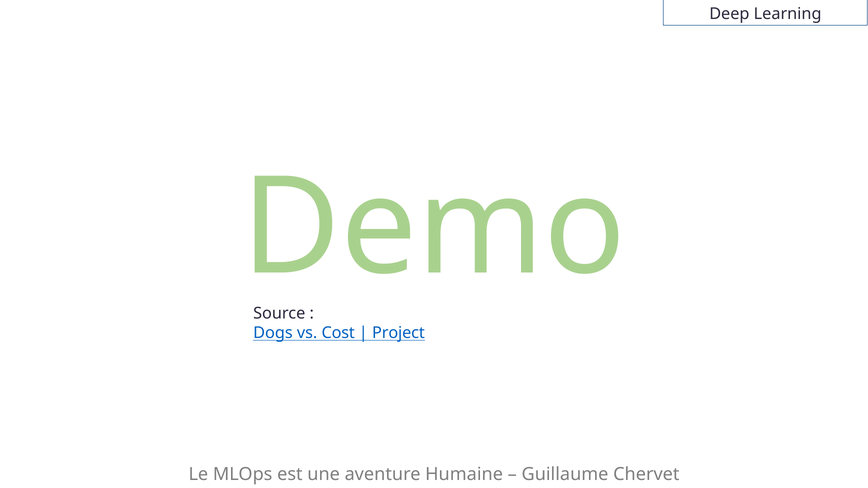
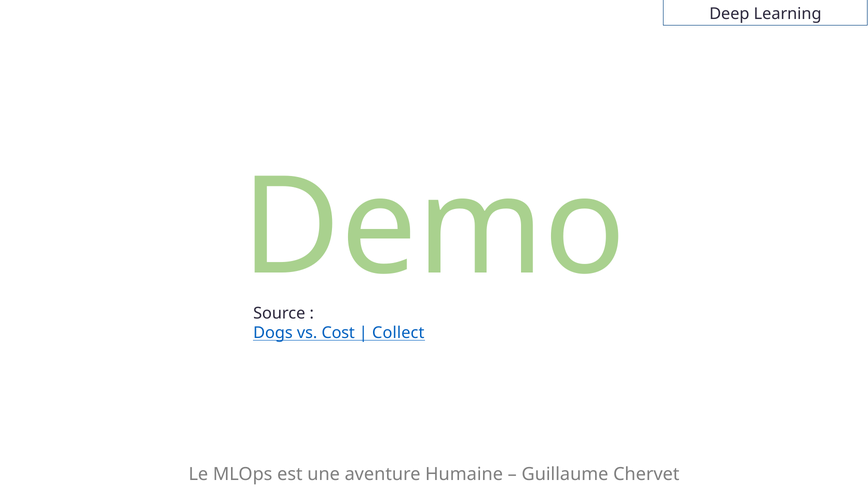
Project: Project -> Collect
